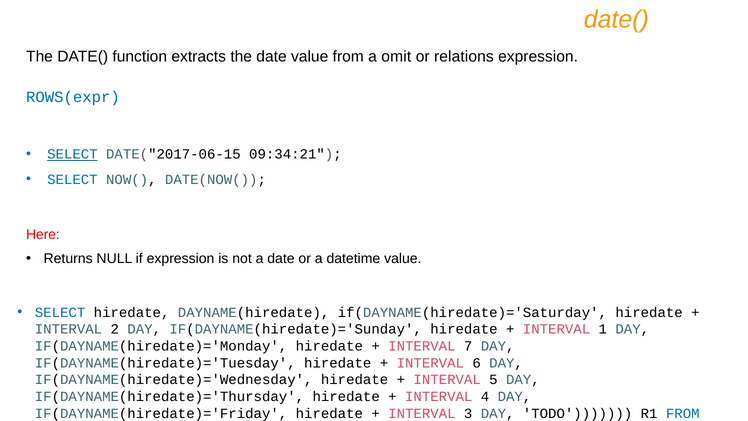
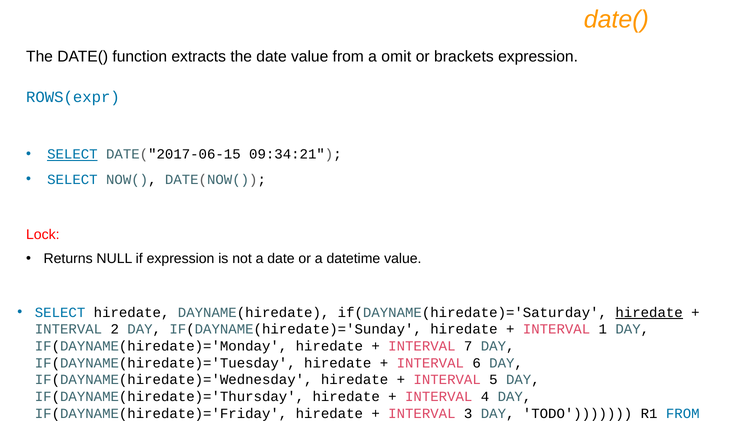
relations: relations -> brackets
Here: Here -> Lock
hiredate at (649, 312) underline: none -> present
